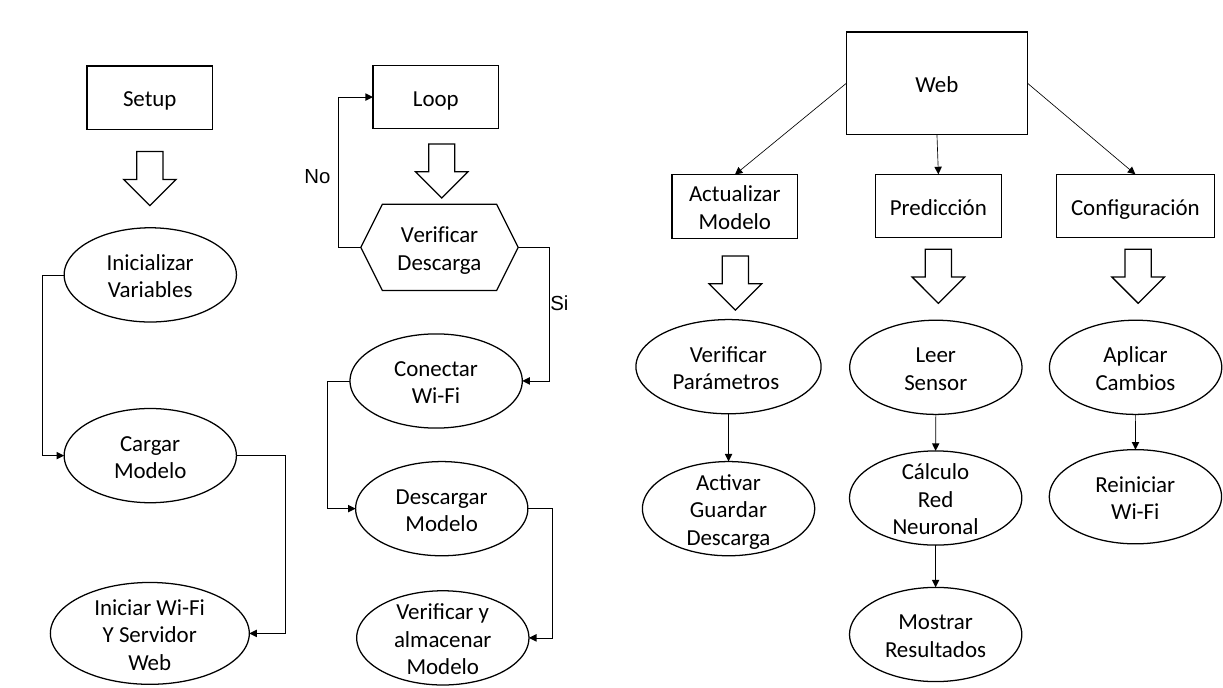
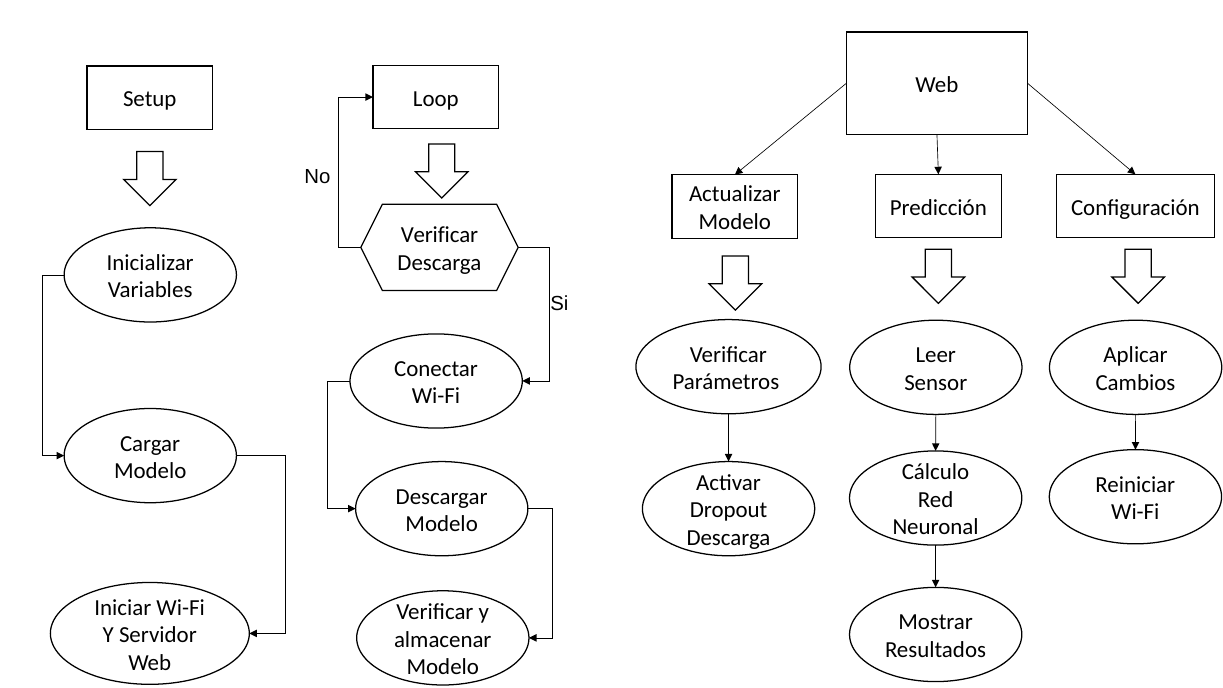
Guardar: Guardar -> Dropout
